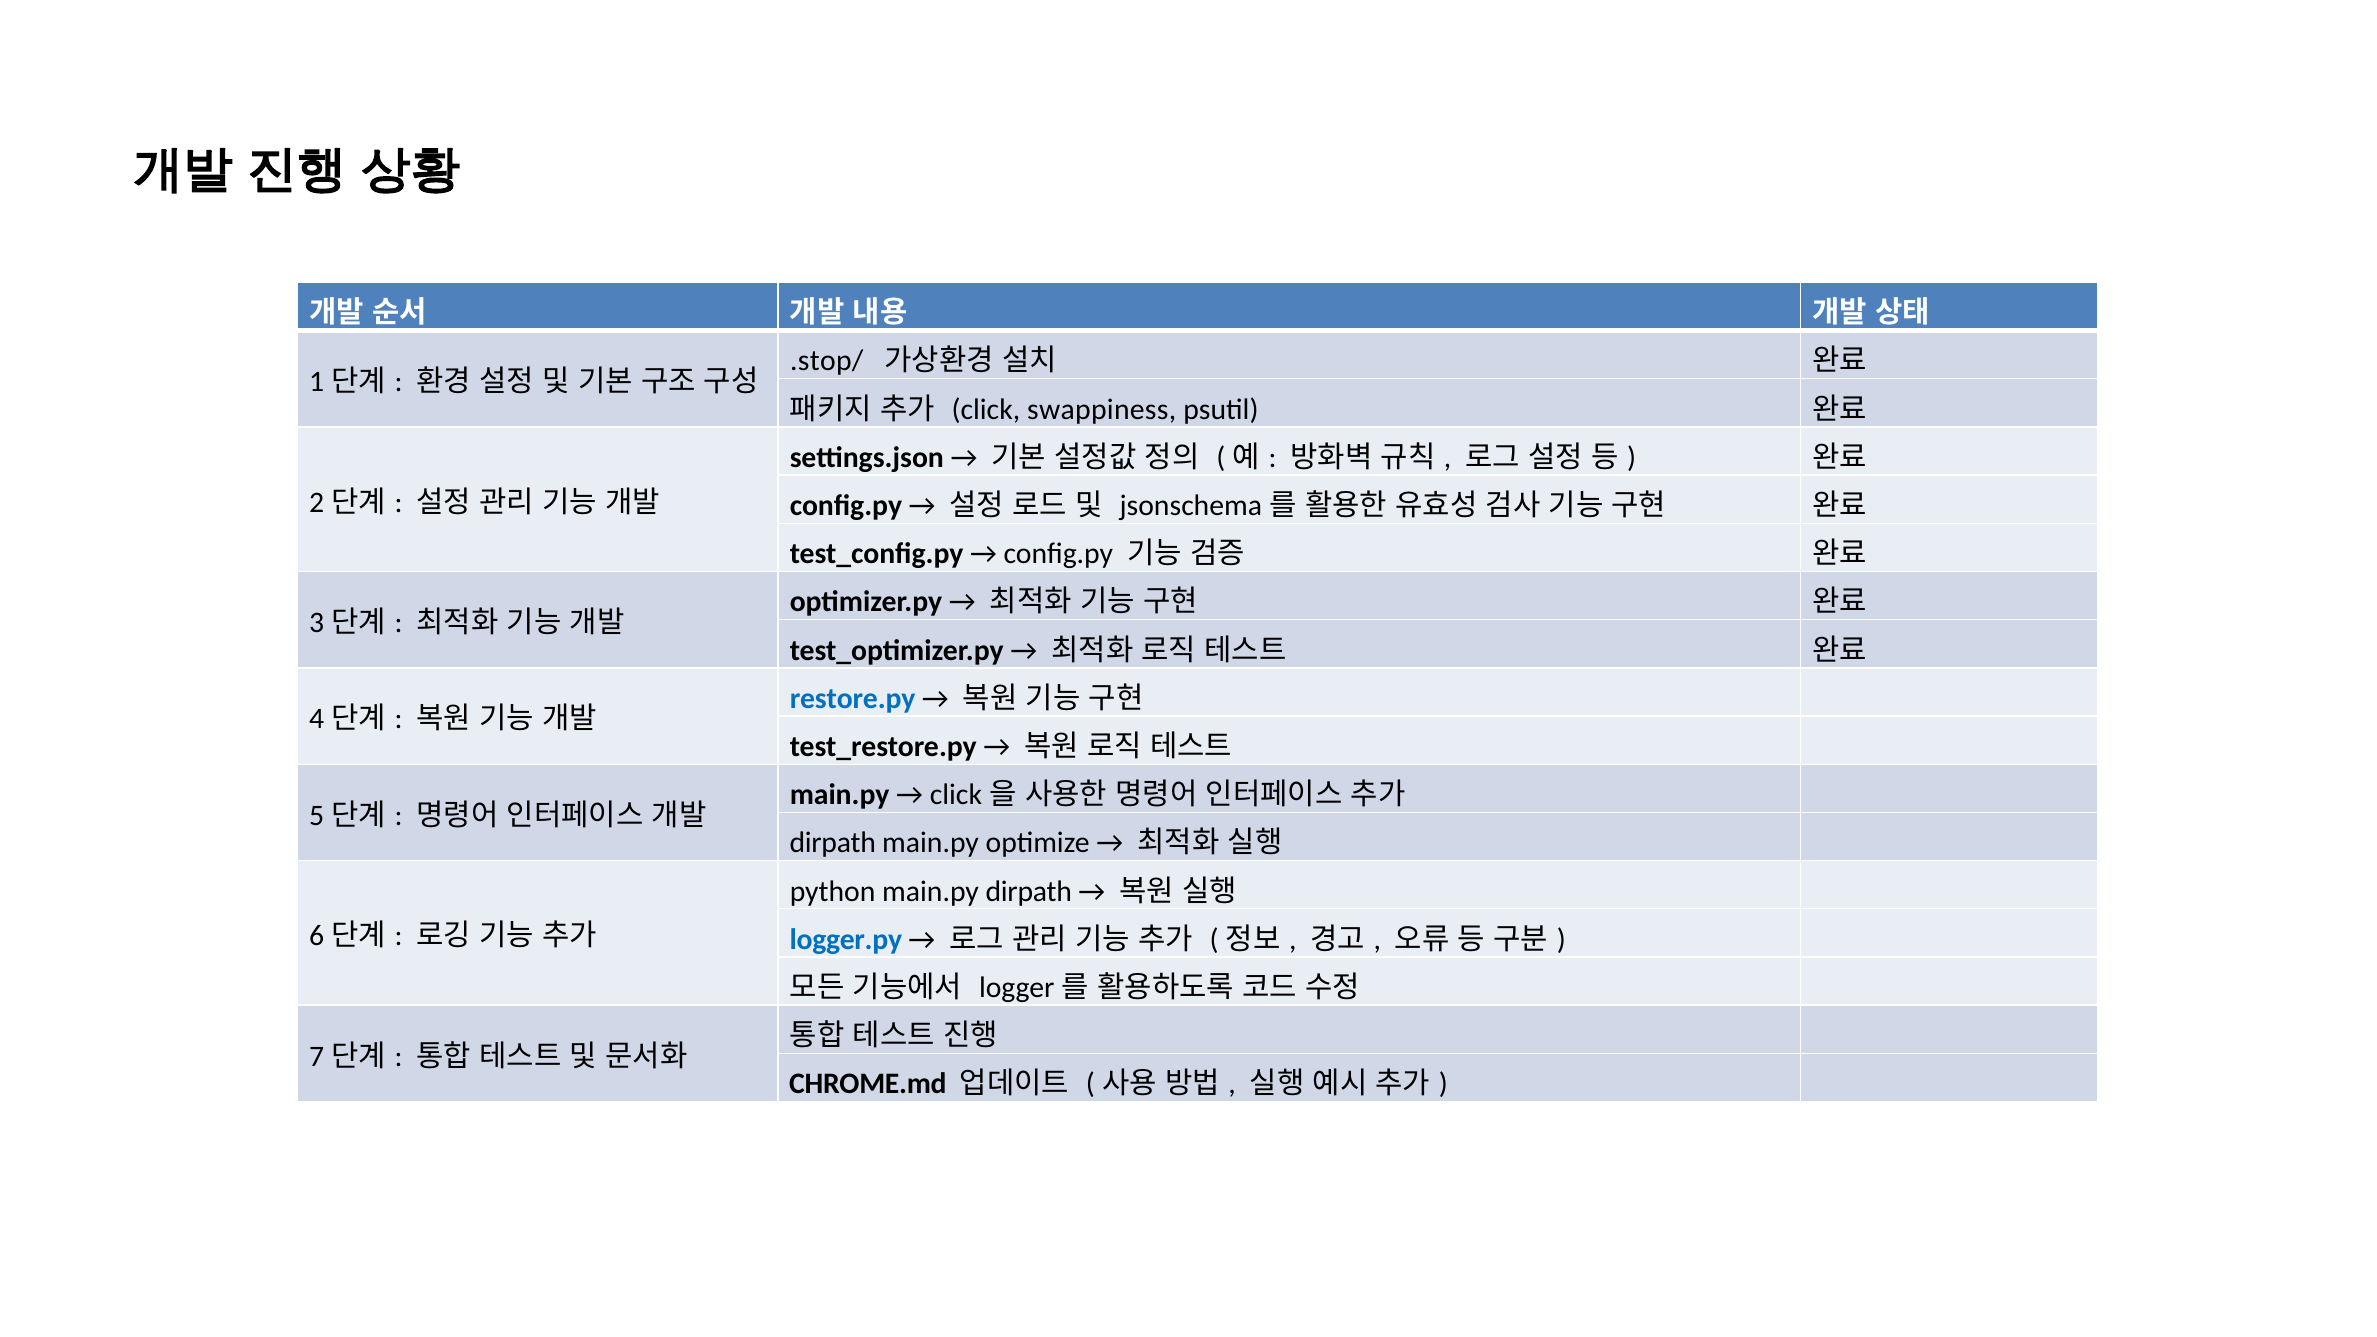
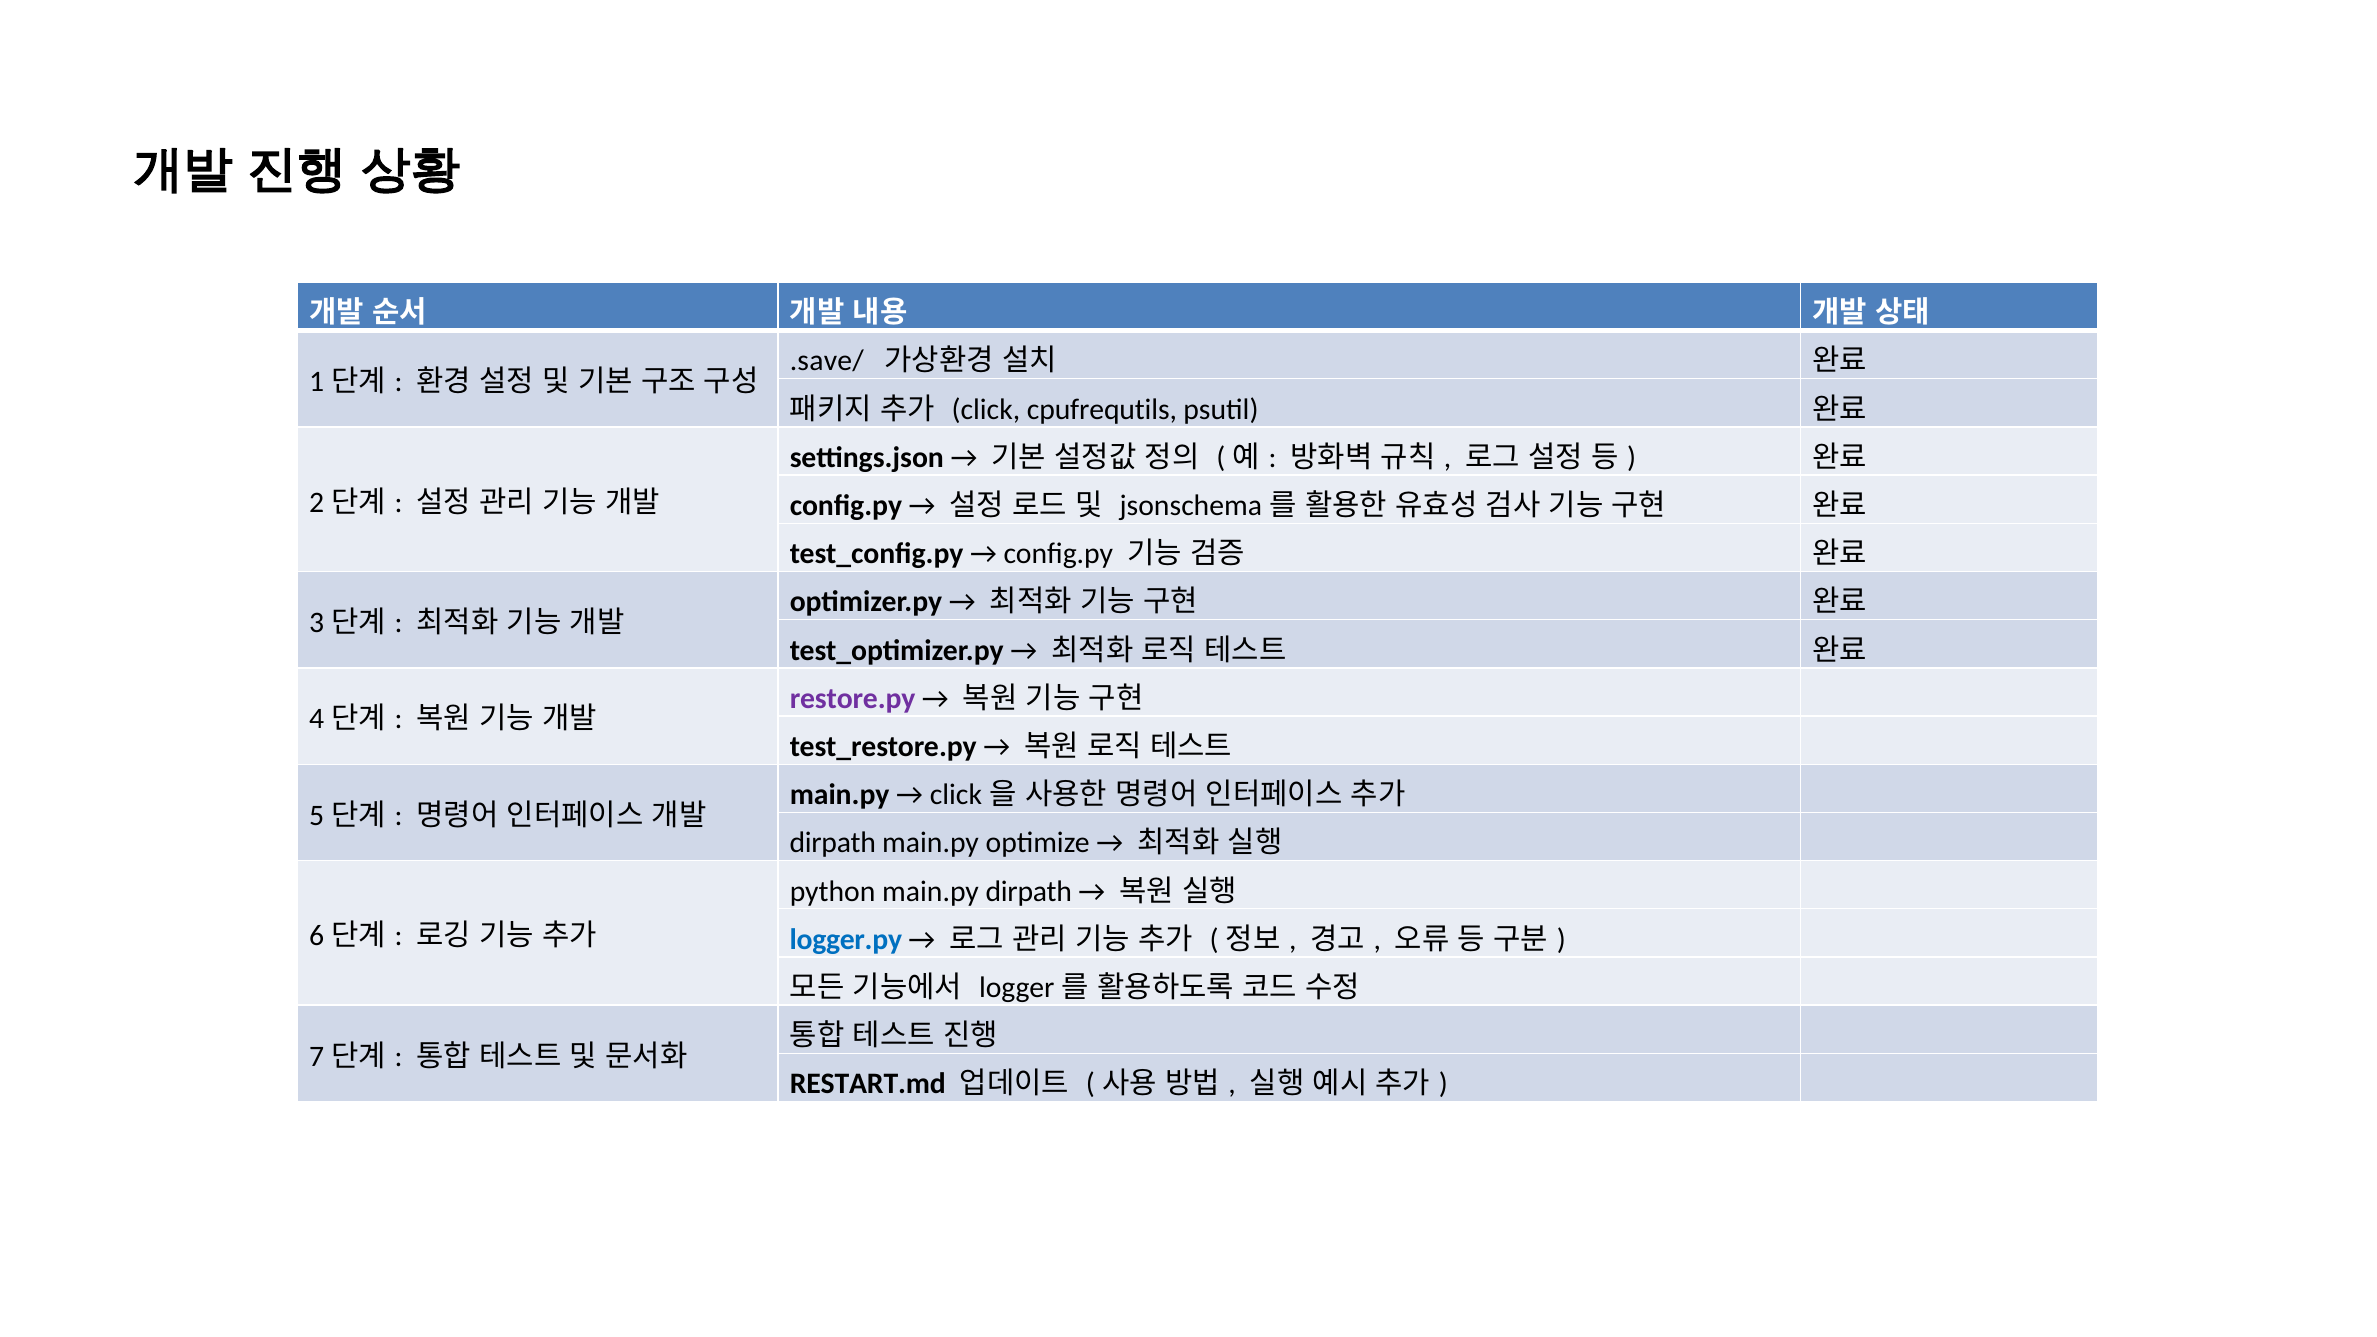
.stop/: .stop/ -> .save/
swappiness: swappiness -> cpufrequtils
restore.py colour: blue -> purple
CHROME.md: CHROME.md -> RESTART.md
